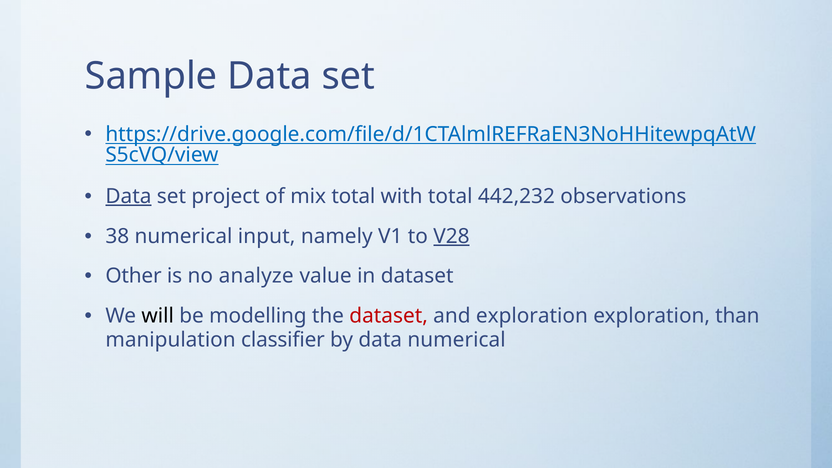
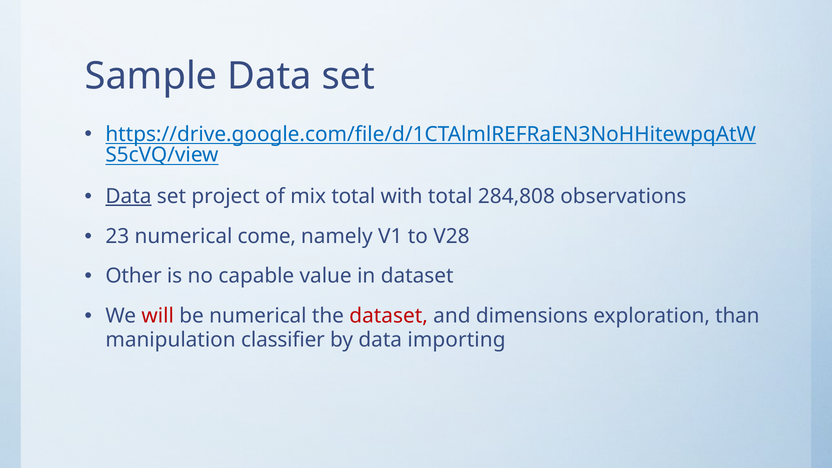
442,232: 442,232 -> 284,808
38: 38 -> 23
input: input -> come
V28 underline: present -> none
analyze: analyze -> capable
will colour: black -> red
be modelling: modelling -> numerical
and exploration: exploration -> dimensions
data numerical: numerical -> importing
